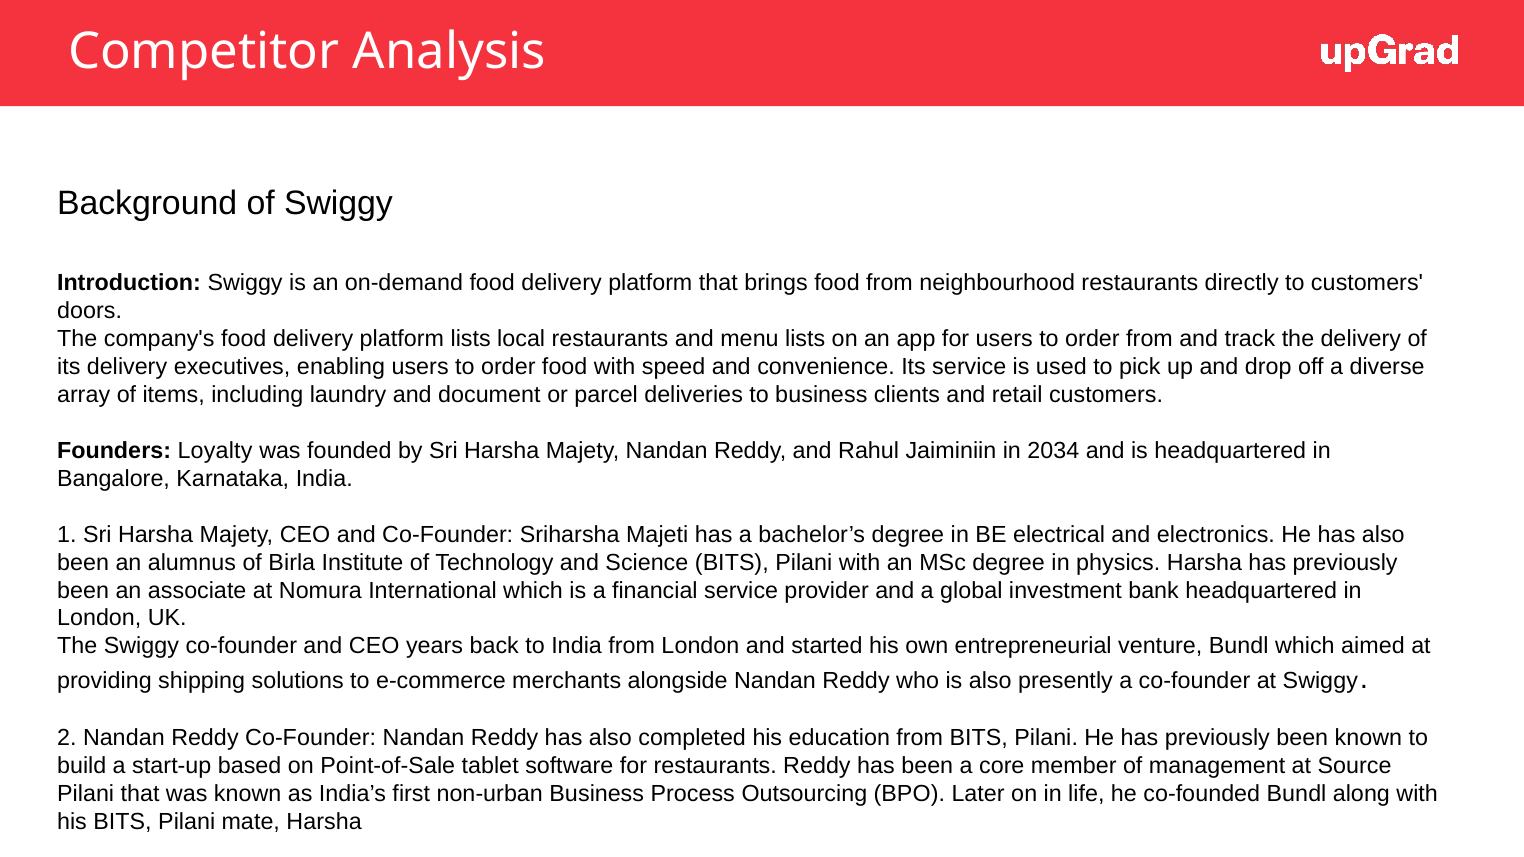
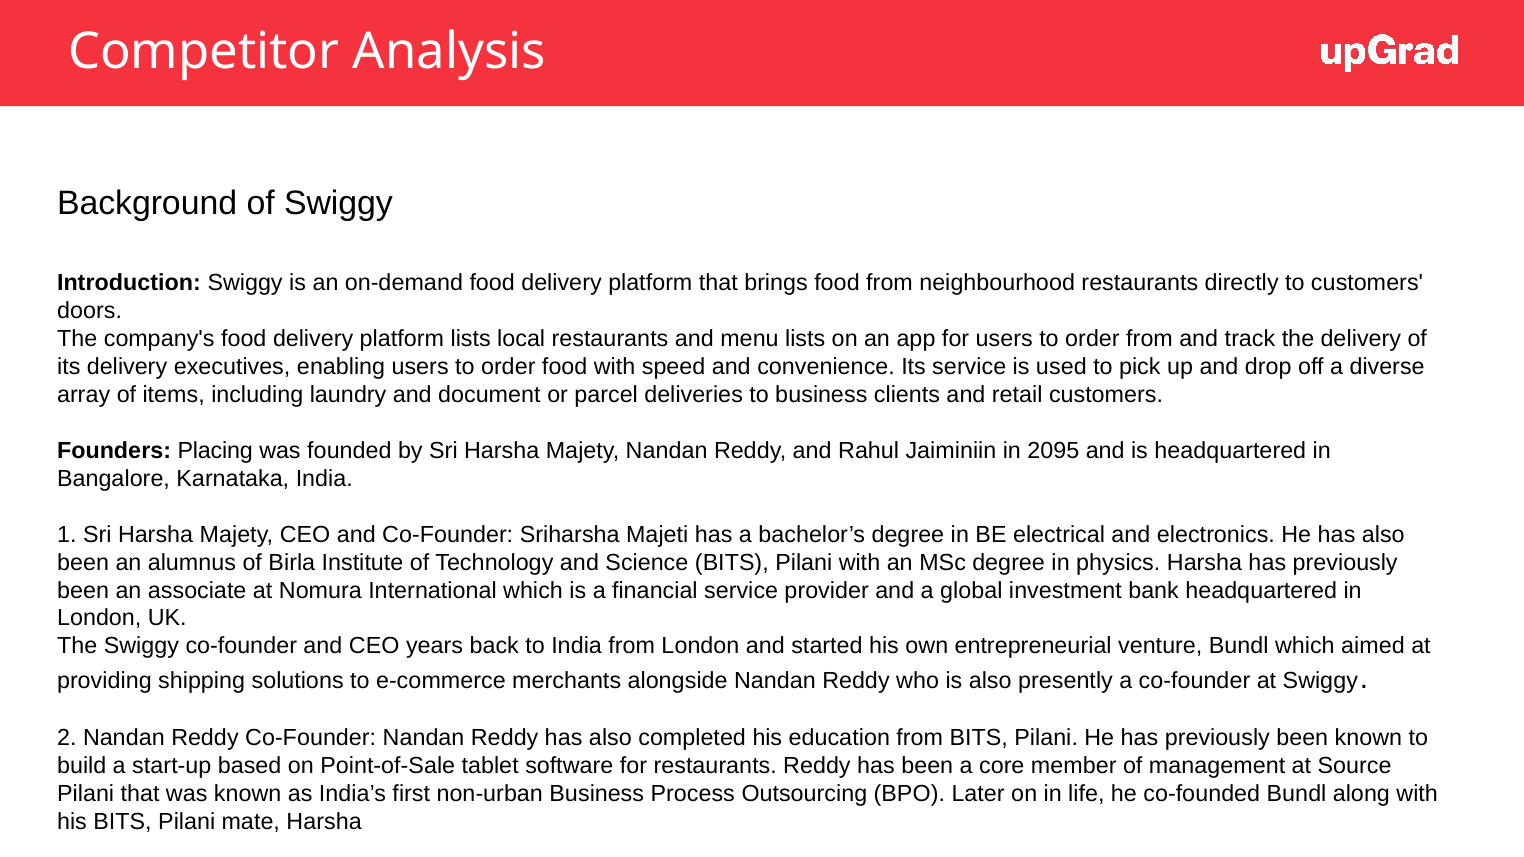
Loyalty: Loyalty -> Placing
2034: 2034 -> 2095
